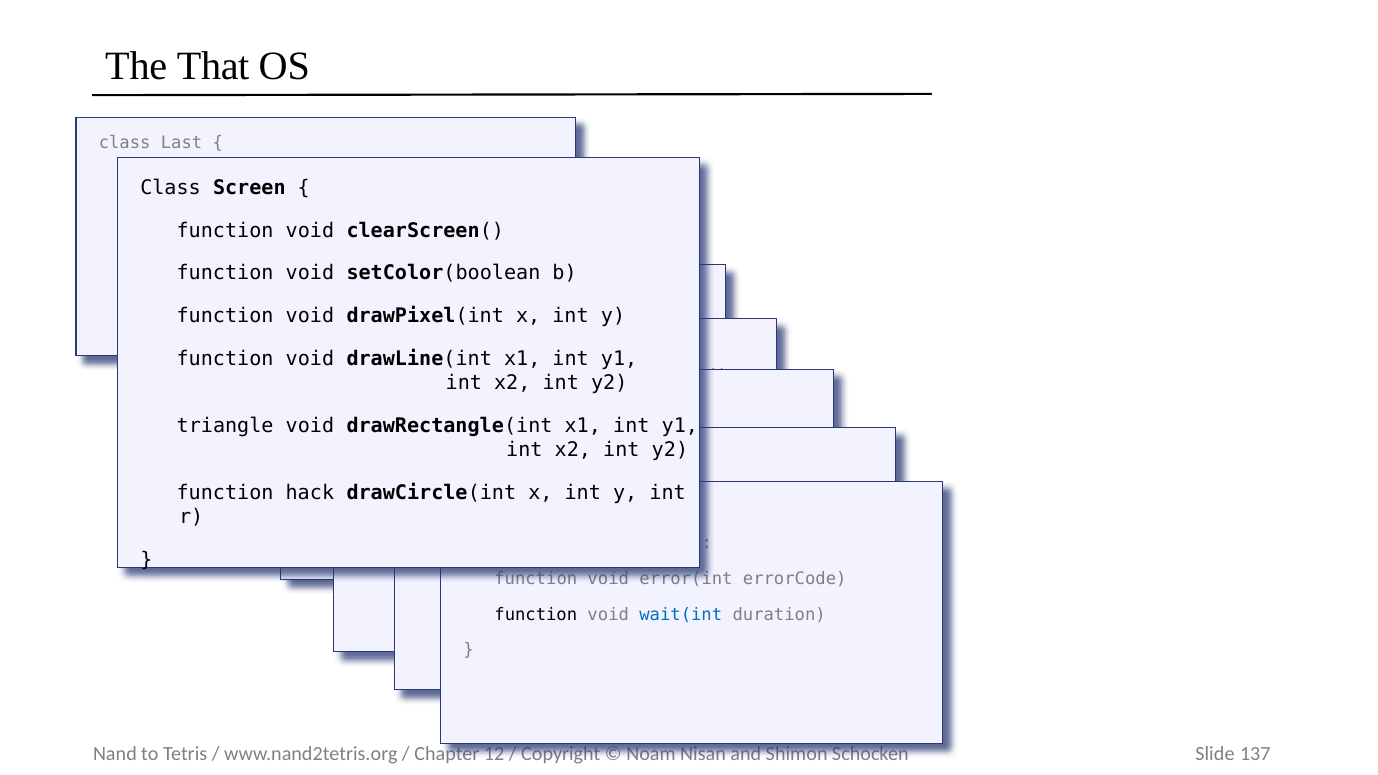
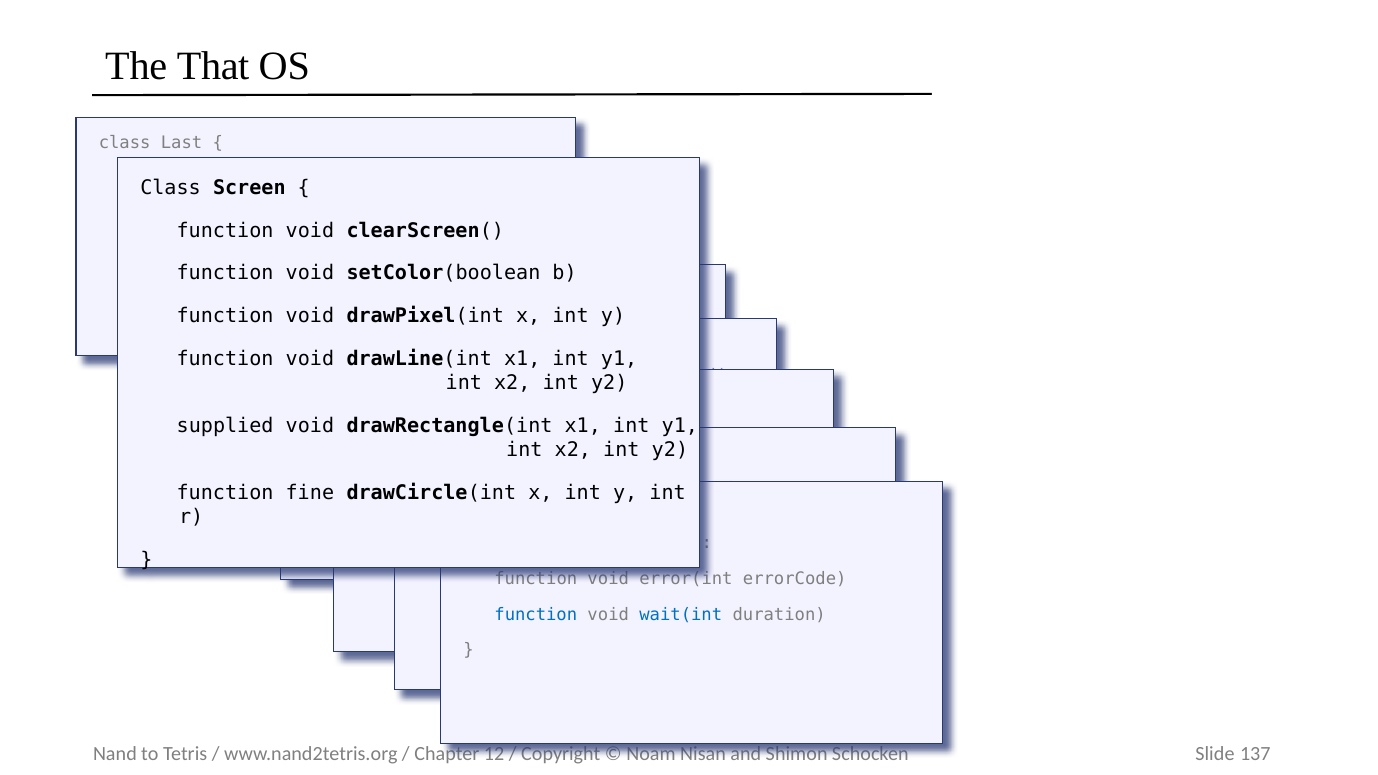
triangle: triangle -> supplied
hack: hack -> fine
function at (536, 614) colour: black -> blue
